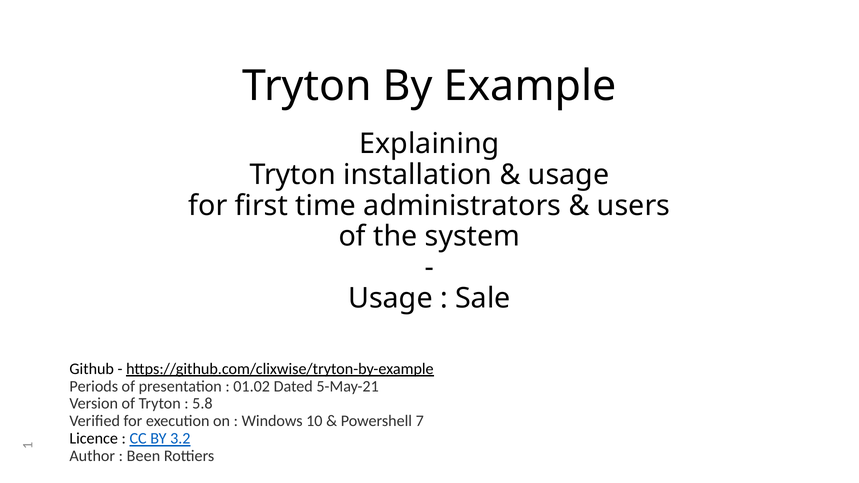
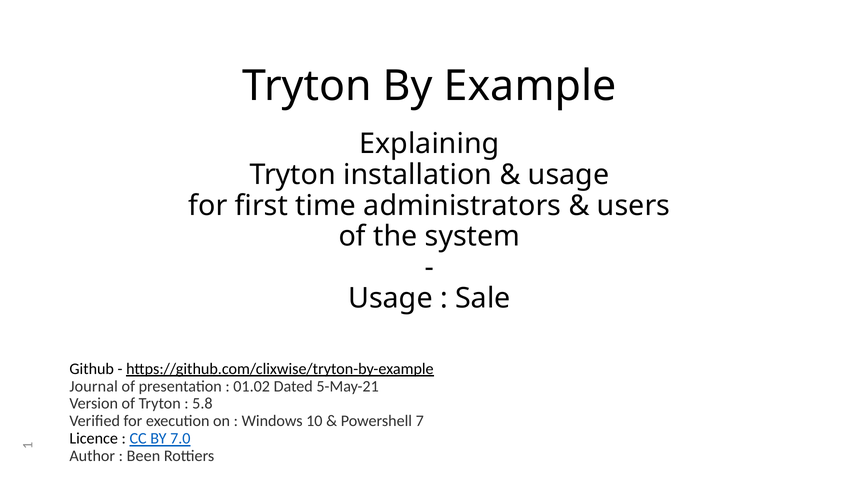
Periods: Periods -> Journal
3.2: 3.2 -> 7.0
